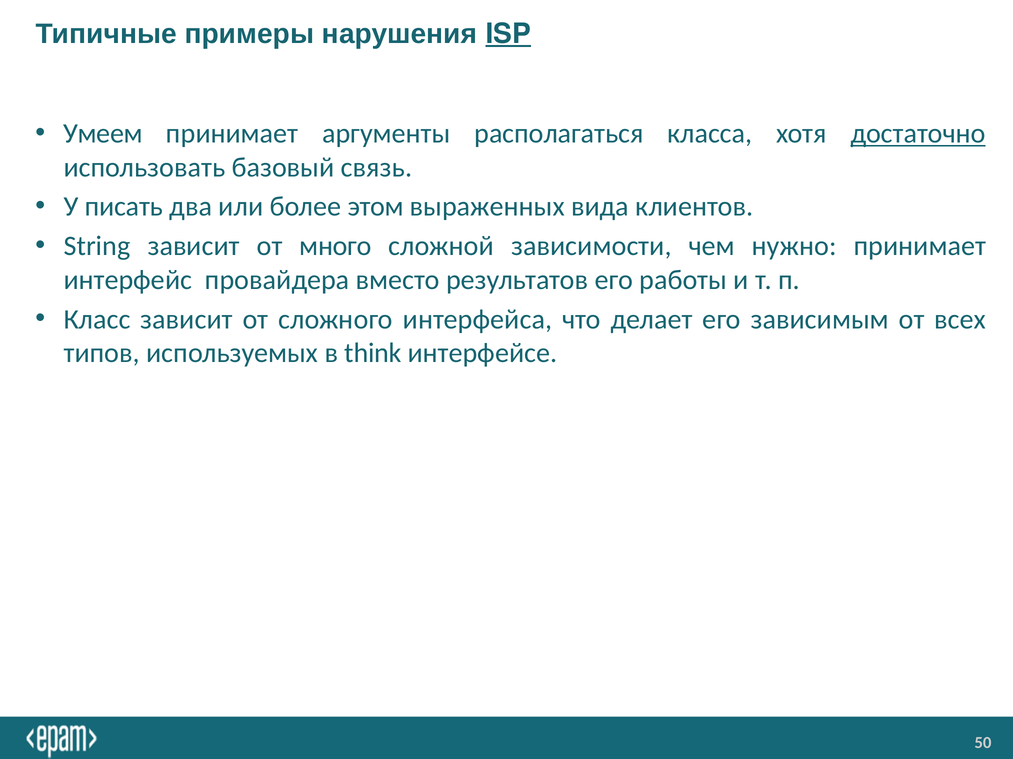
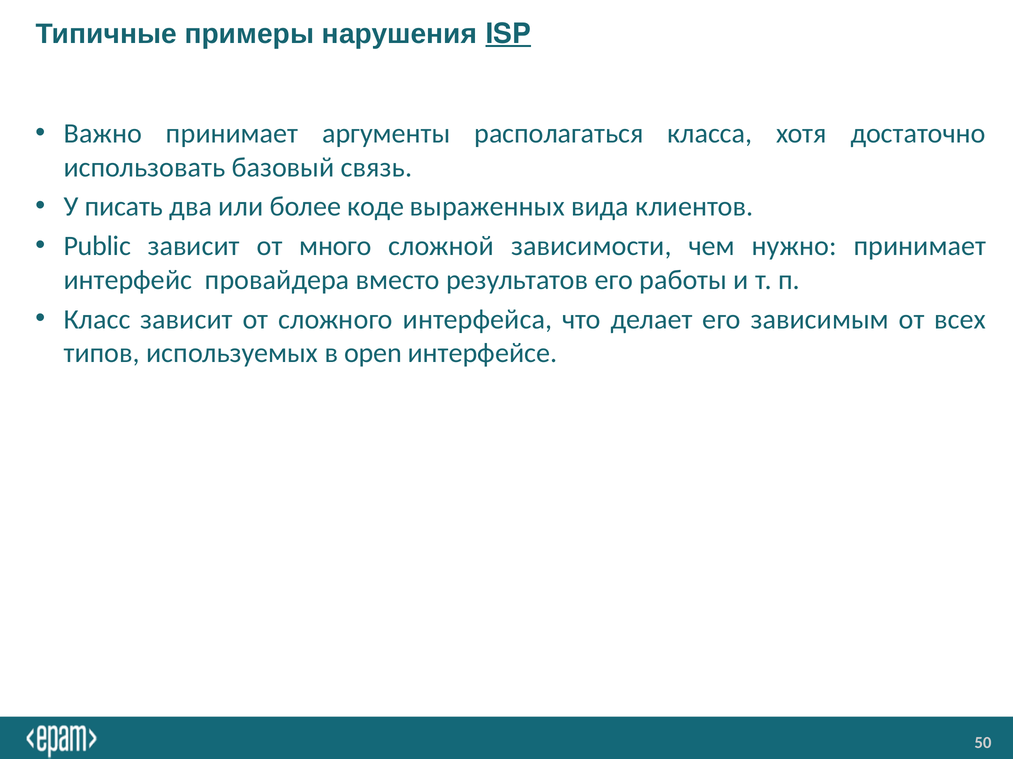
Умеем: Умеем -> Важно
достаточно underline: present -> none
этом: этом -> коде
String: String -> Public
think: think -> open
